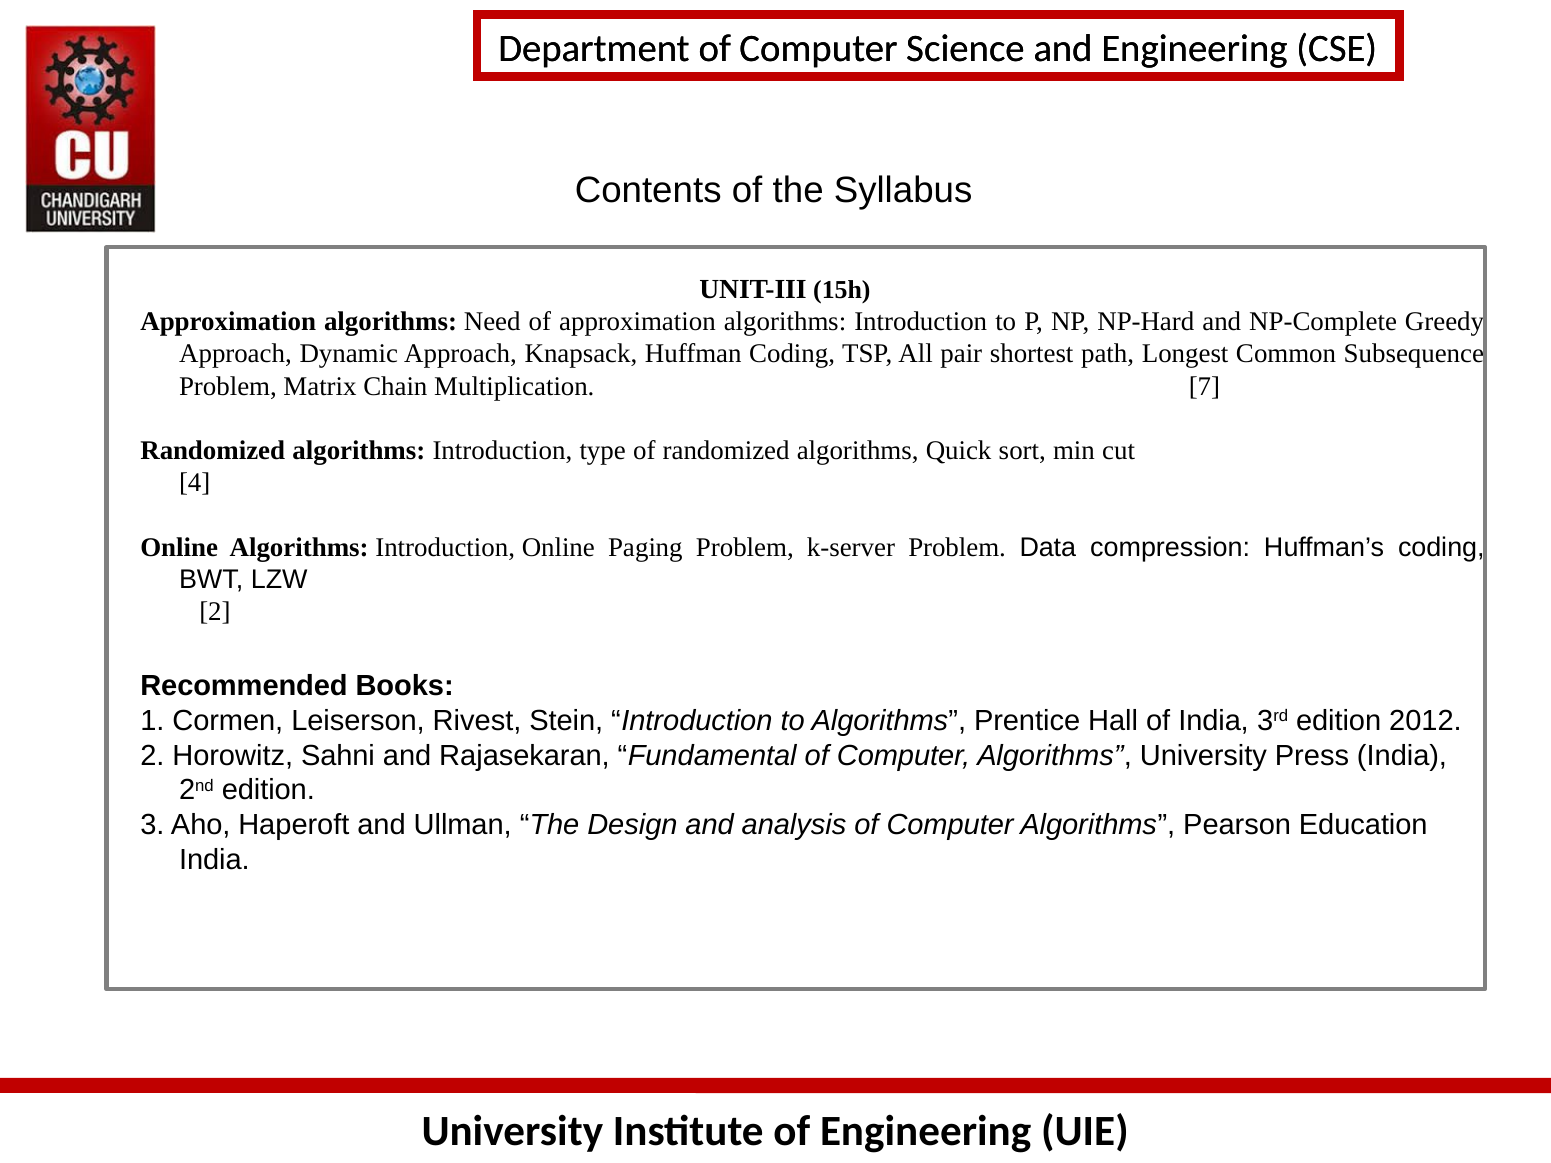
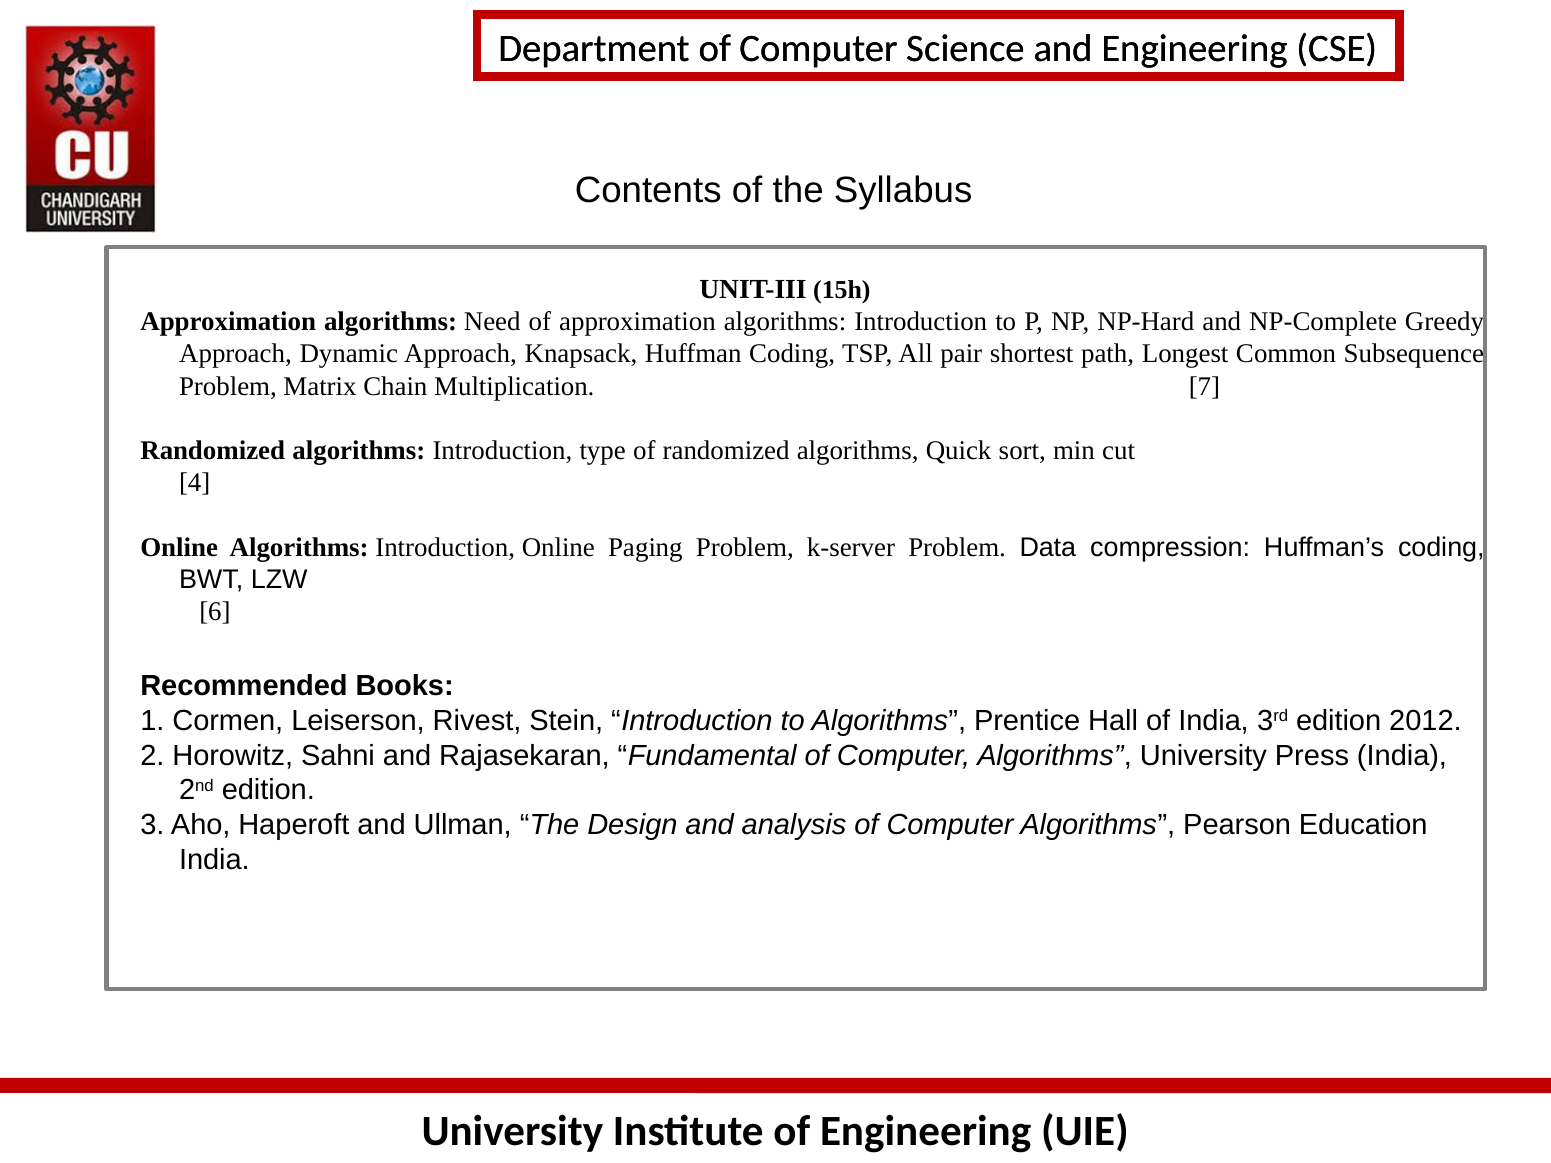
2 at (215, 612): 2 -> 6
